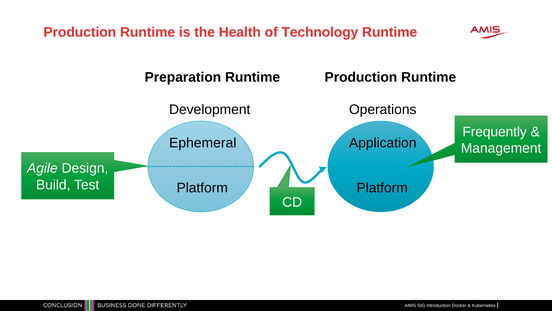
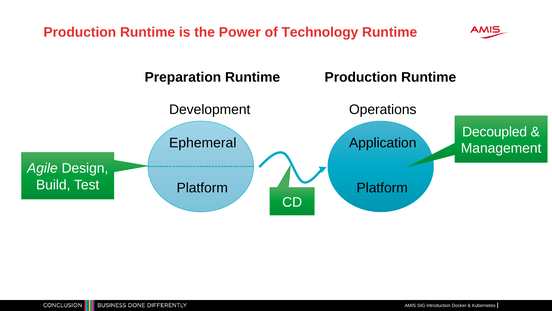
Health: Health -> Power
Frequently: Frequently -> Decoupled
